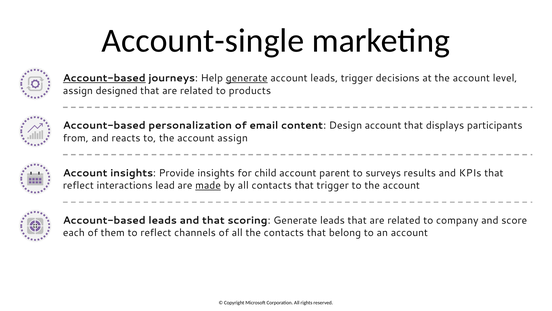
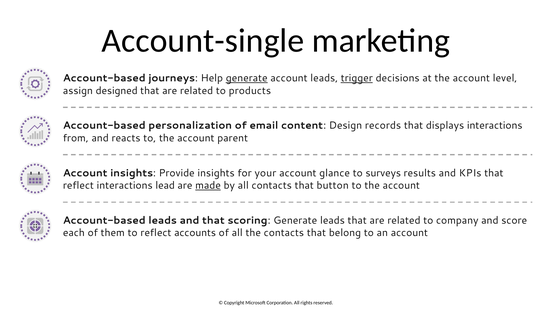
Account-based at (104, 78) underline: present -> none
trigger at (357, 78) underline: none -> present
Design account: account -> records
displays participants: participants -> interactions
account assign: assign -> parent
child: child -> your
parent: parent -> glance
that trigger: trigger -> button
channels: channels -> accounts
